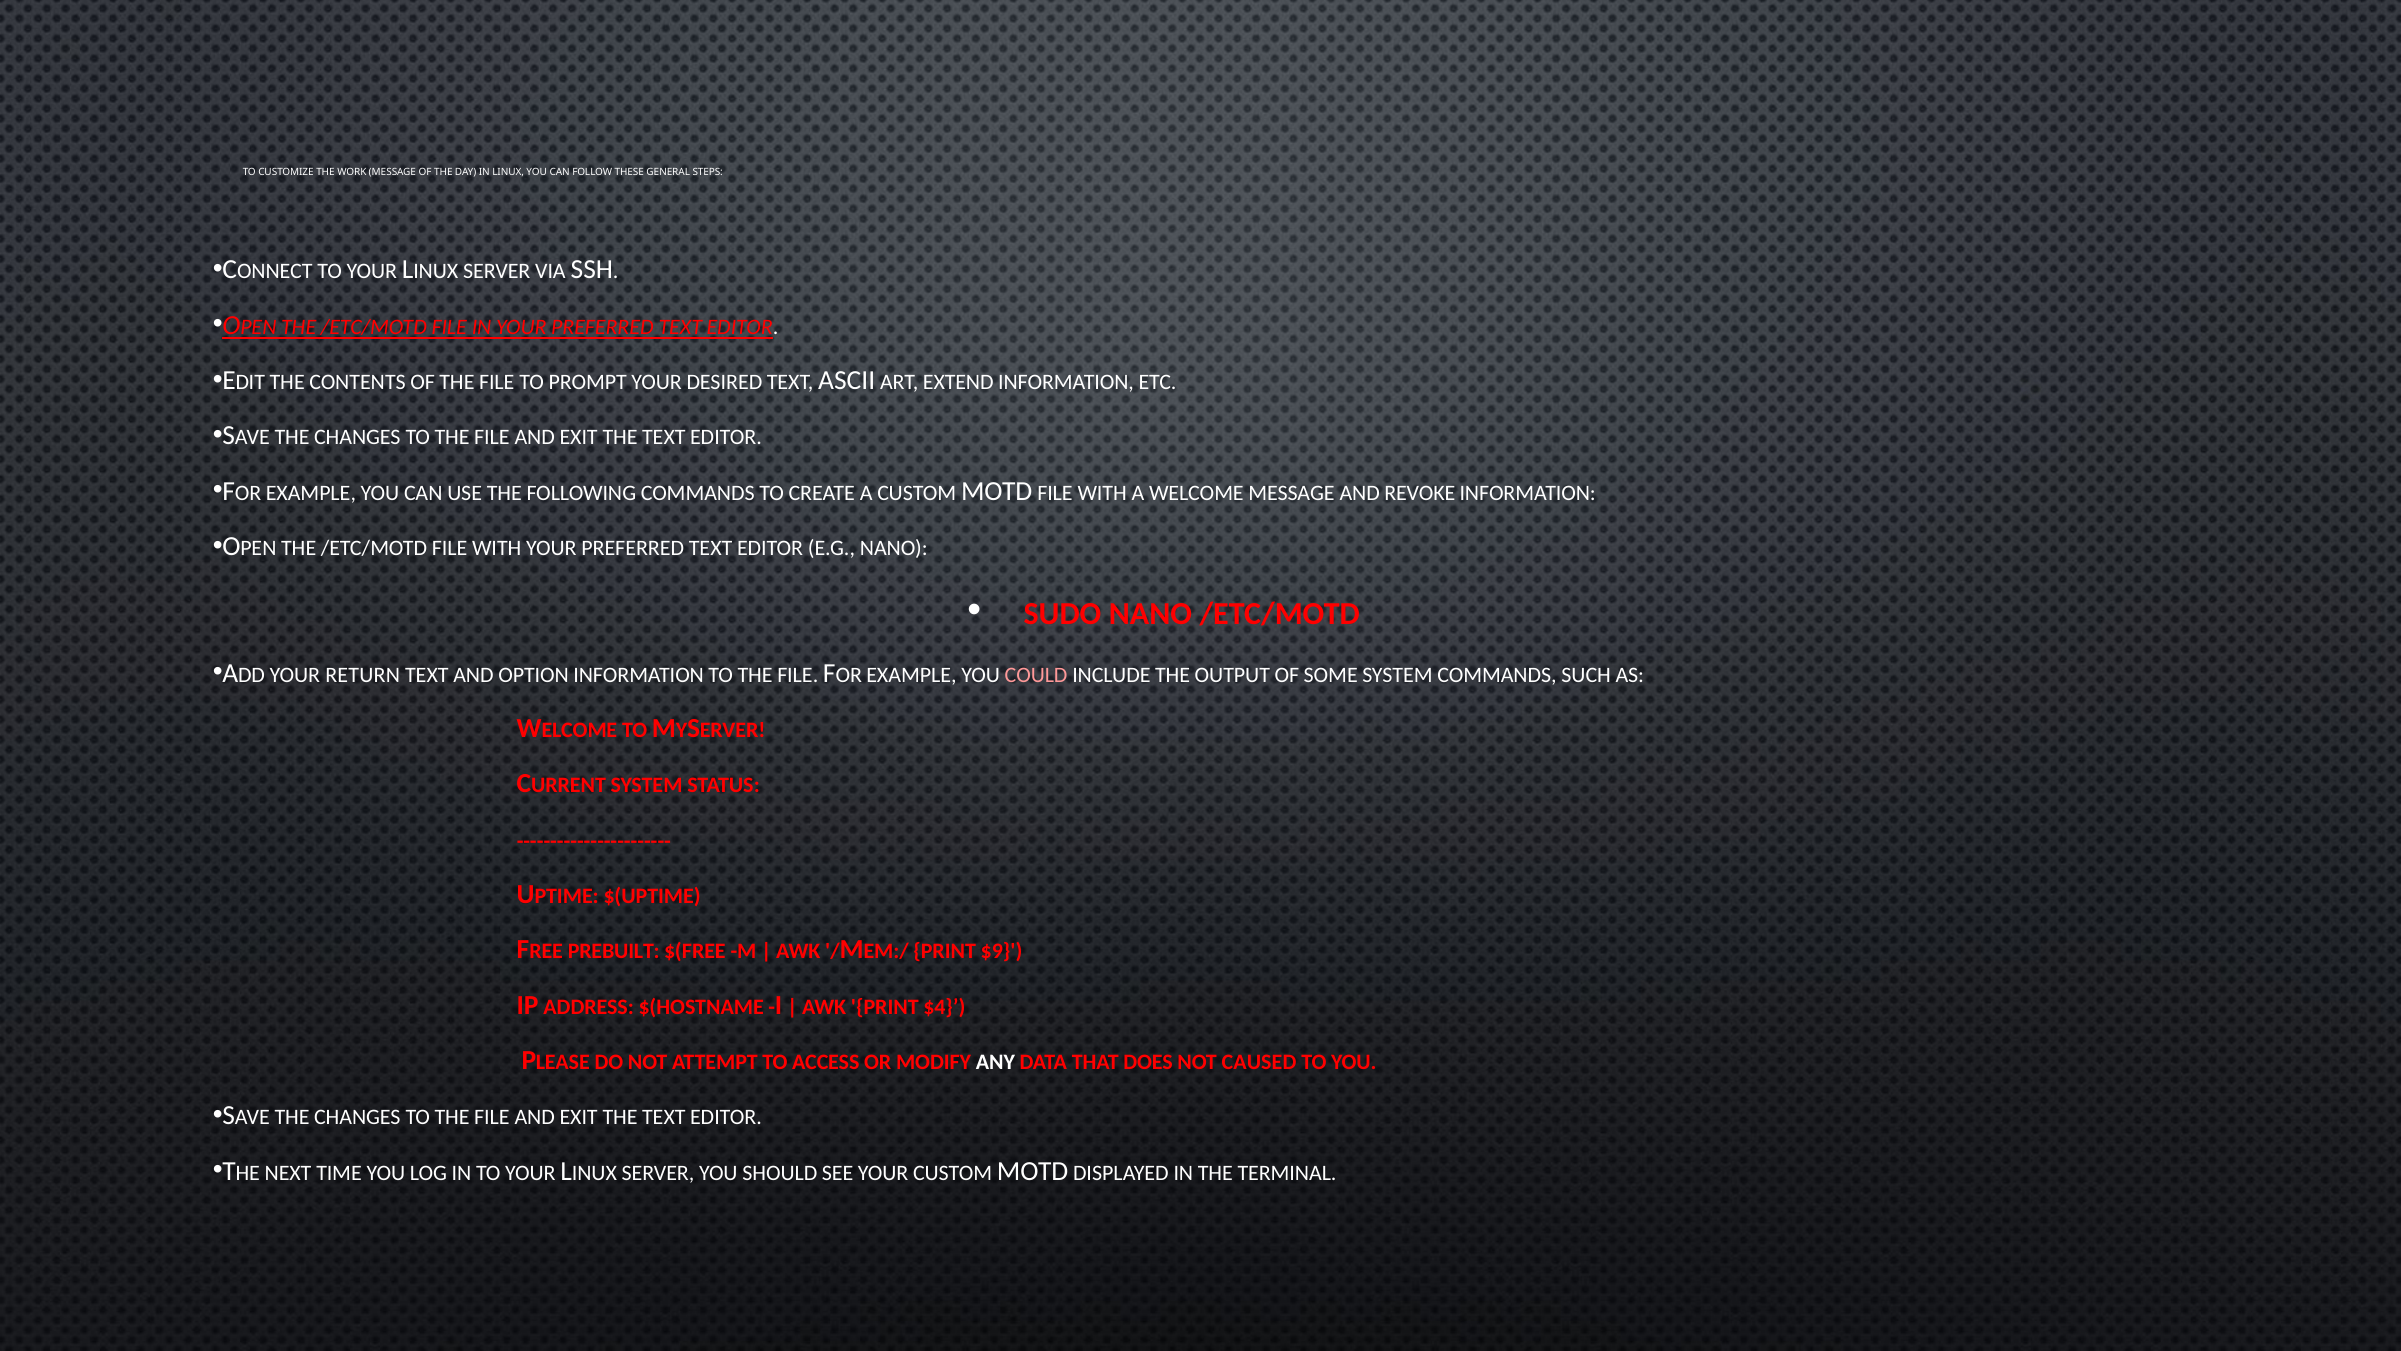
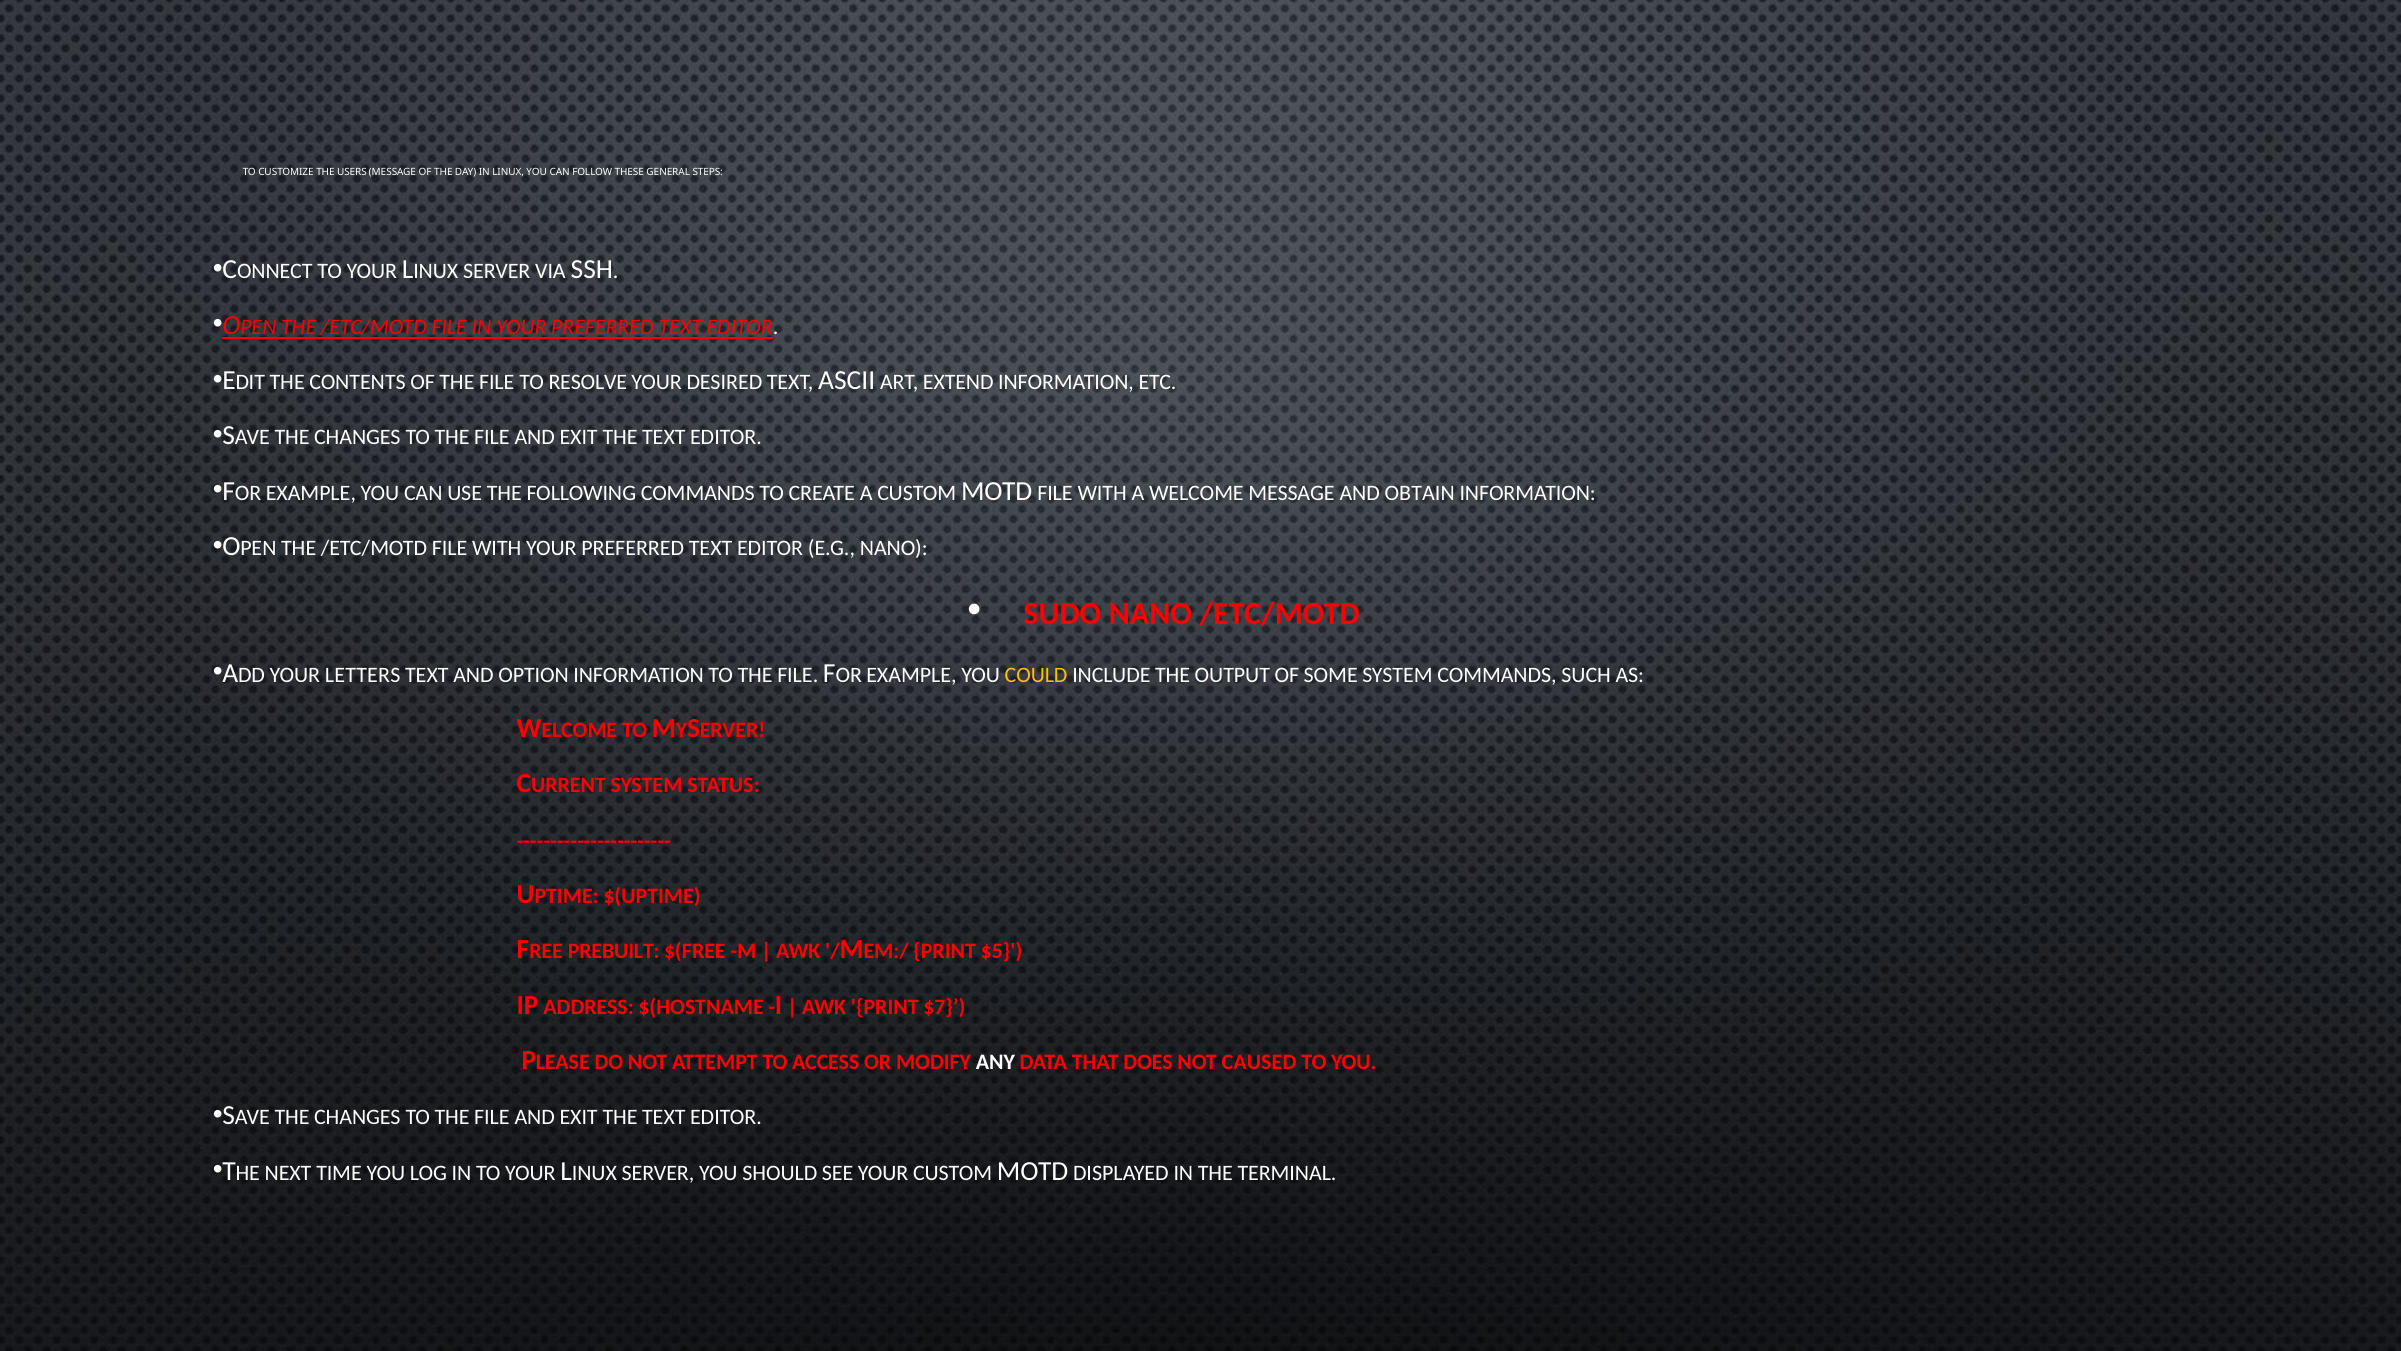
WORK: WORK -> USERS
PROMPT: PROMPT -> RESOLVE
REVOKE: REVOKE -> OBTAIN
RETURN: RETURN -> LETTERS
COULD colour: pink -> yellow
$9: $9 -> $5
$4: $4 -> $7
